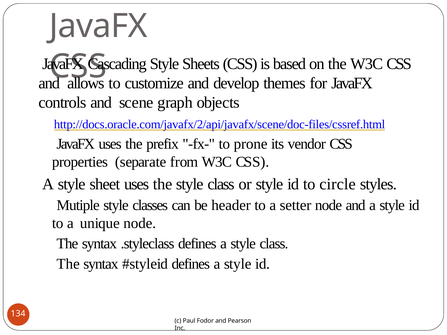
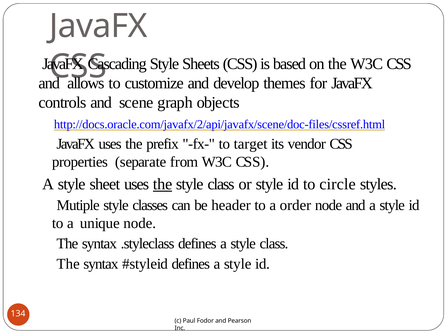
prone: prone -> target
the at (163, 184) underline: none -> present
setter: setter -> order
